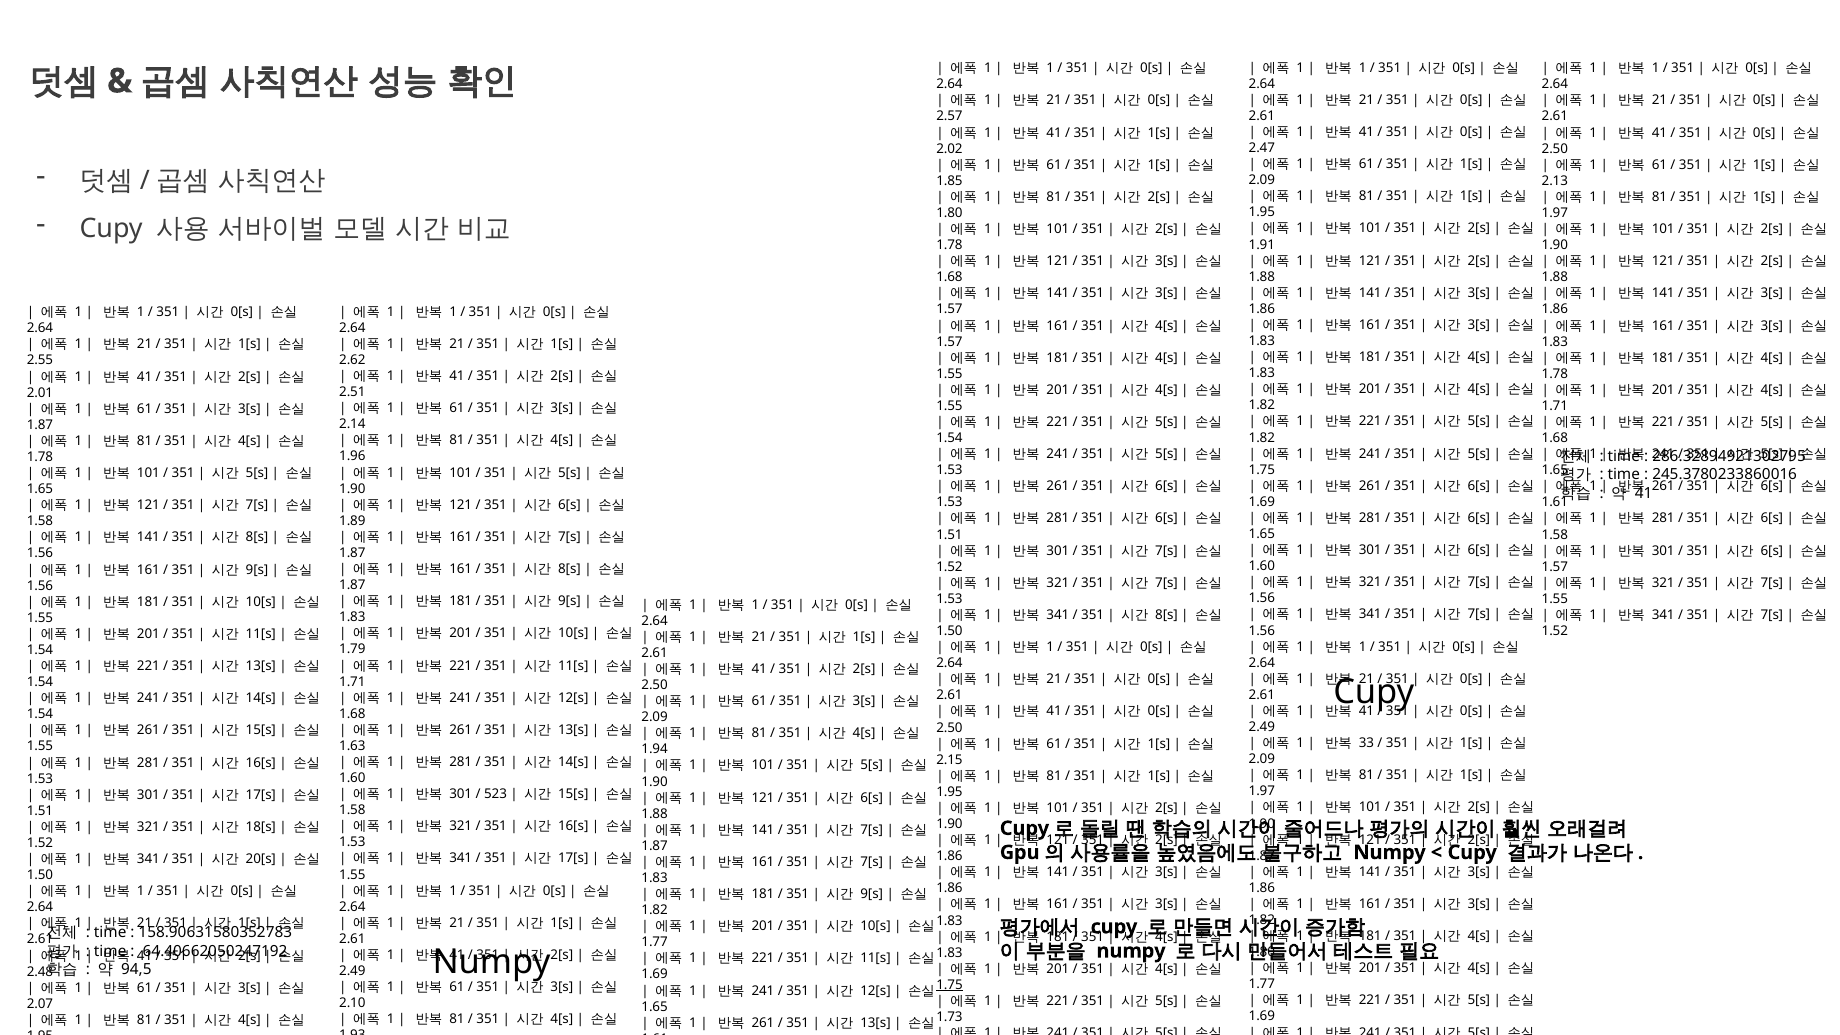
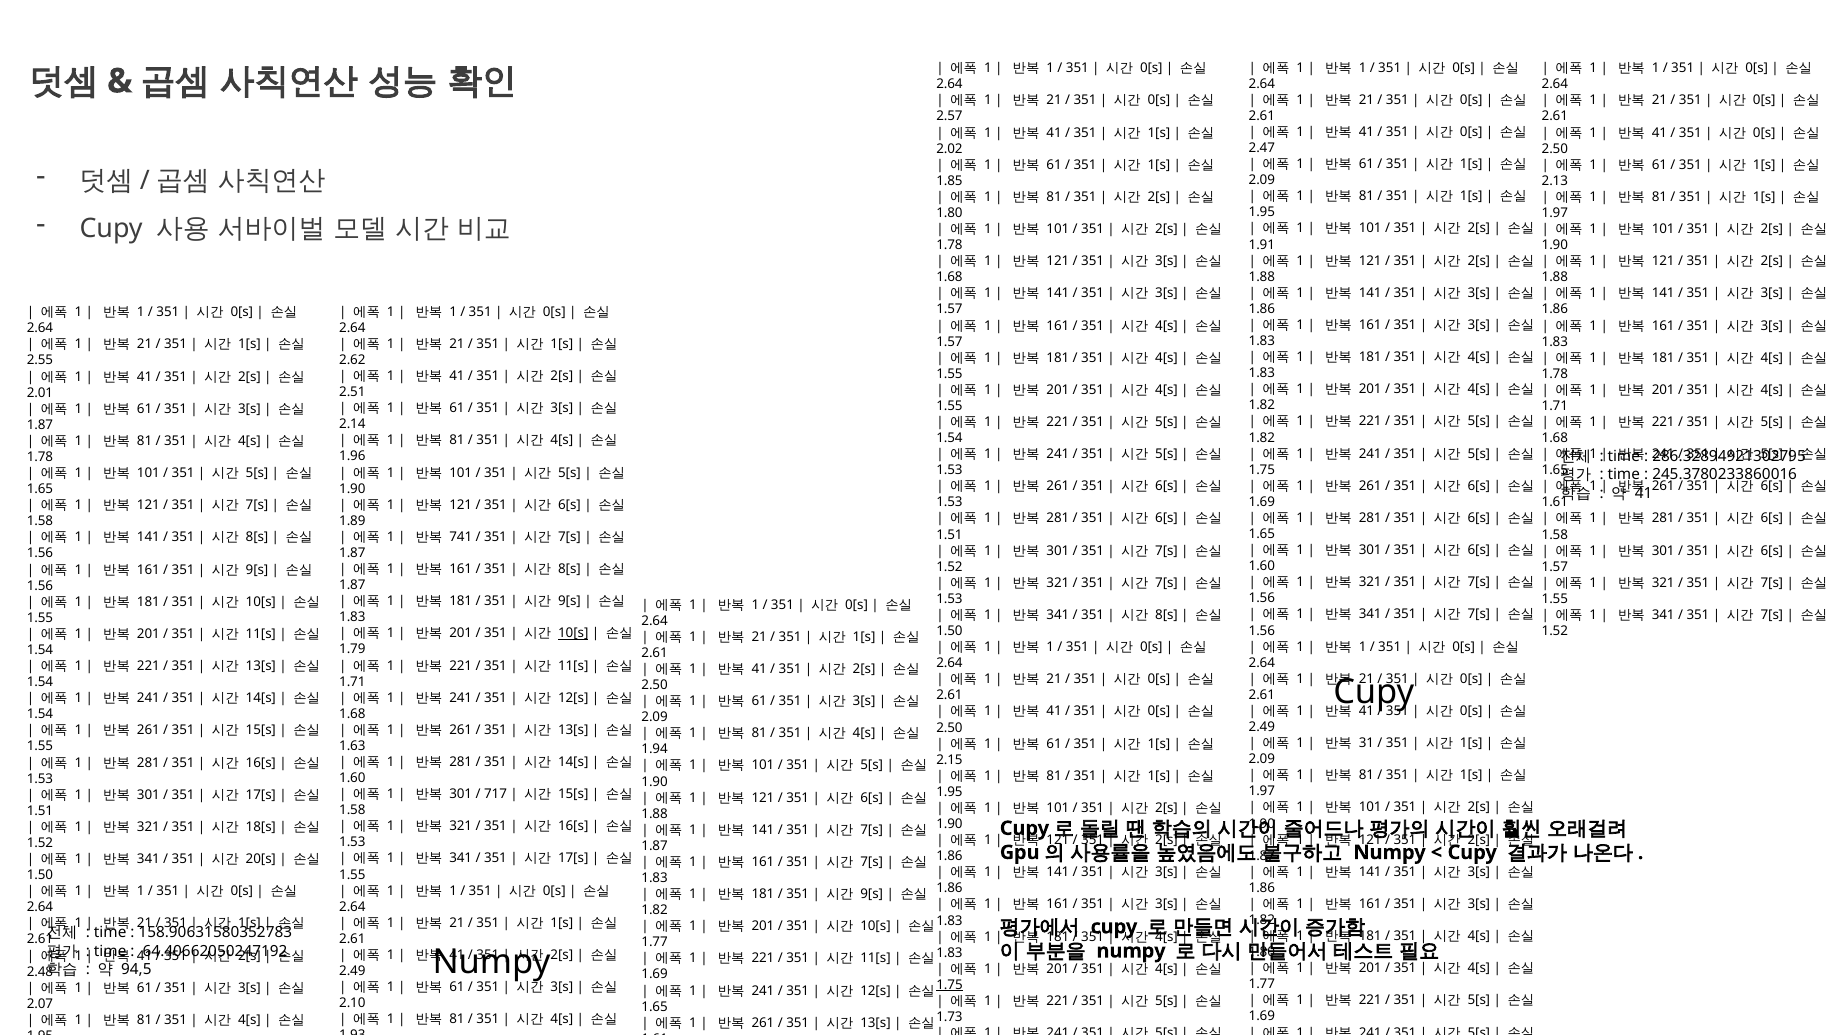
161 at (461, 537): 161 -> 741
10[s at (573, 633) underline: none -> present
33: 33 -> 31
523: 523 -> 717
